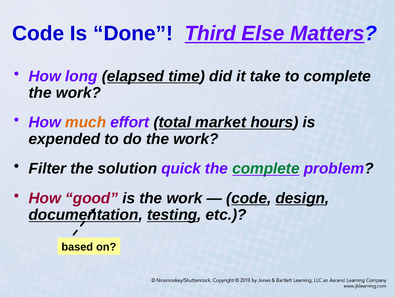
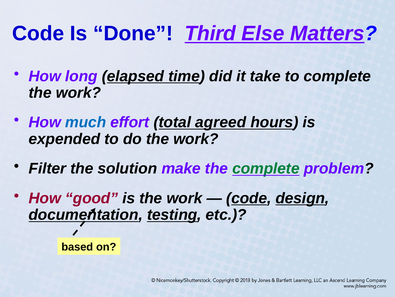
much colour: orange -> blue
market: market -> agreed
quick: quick -> make
